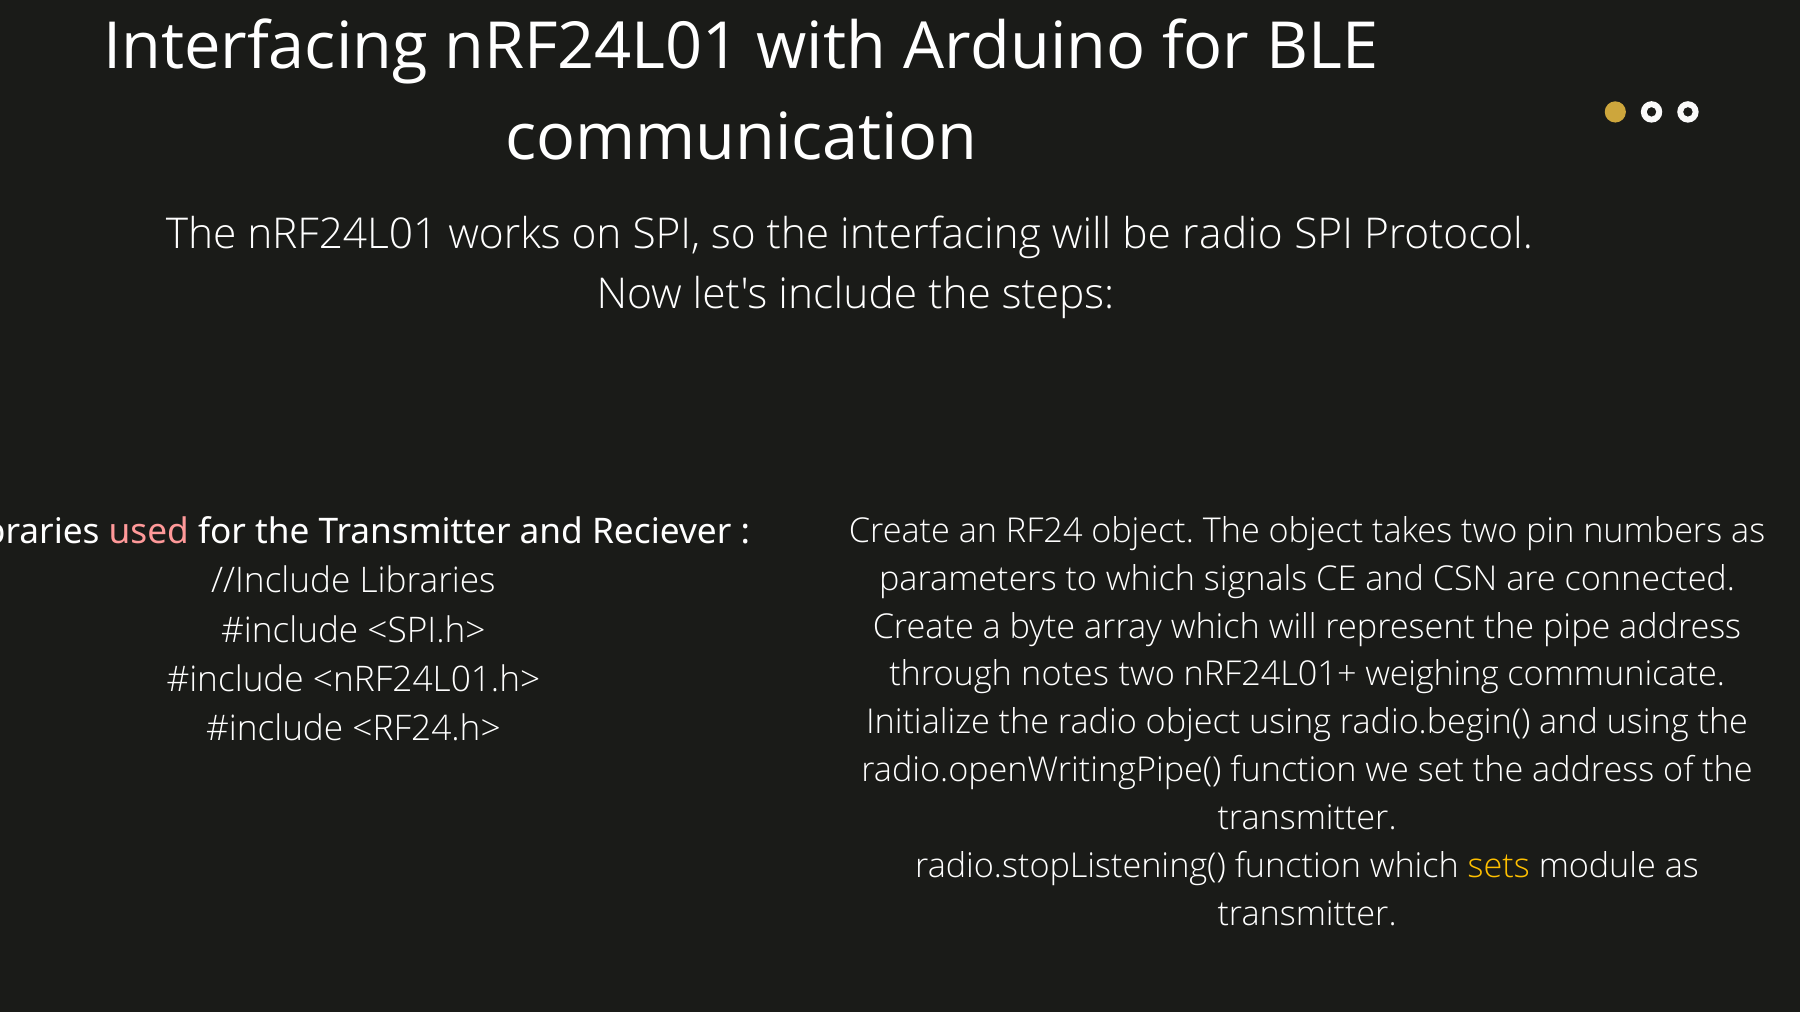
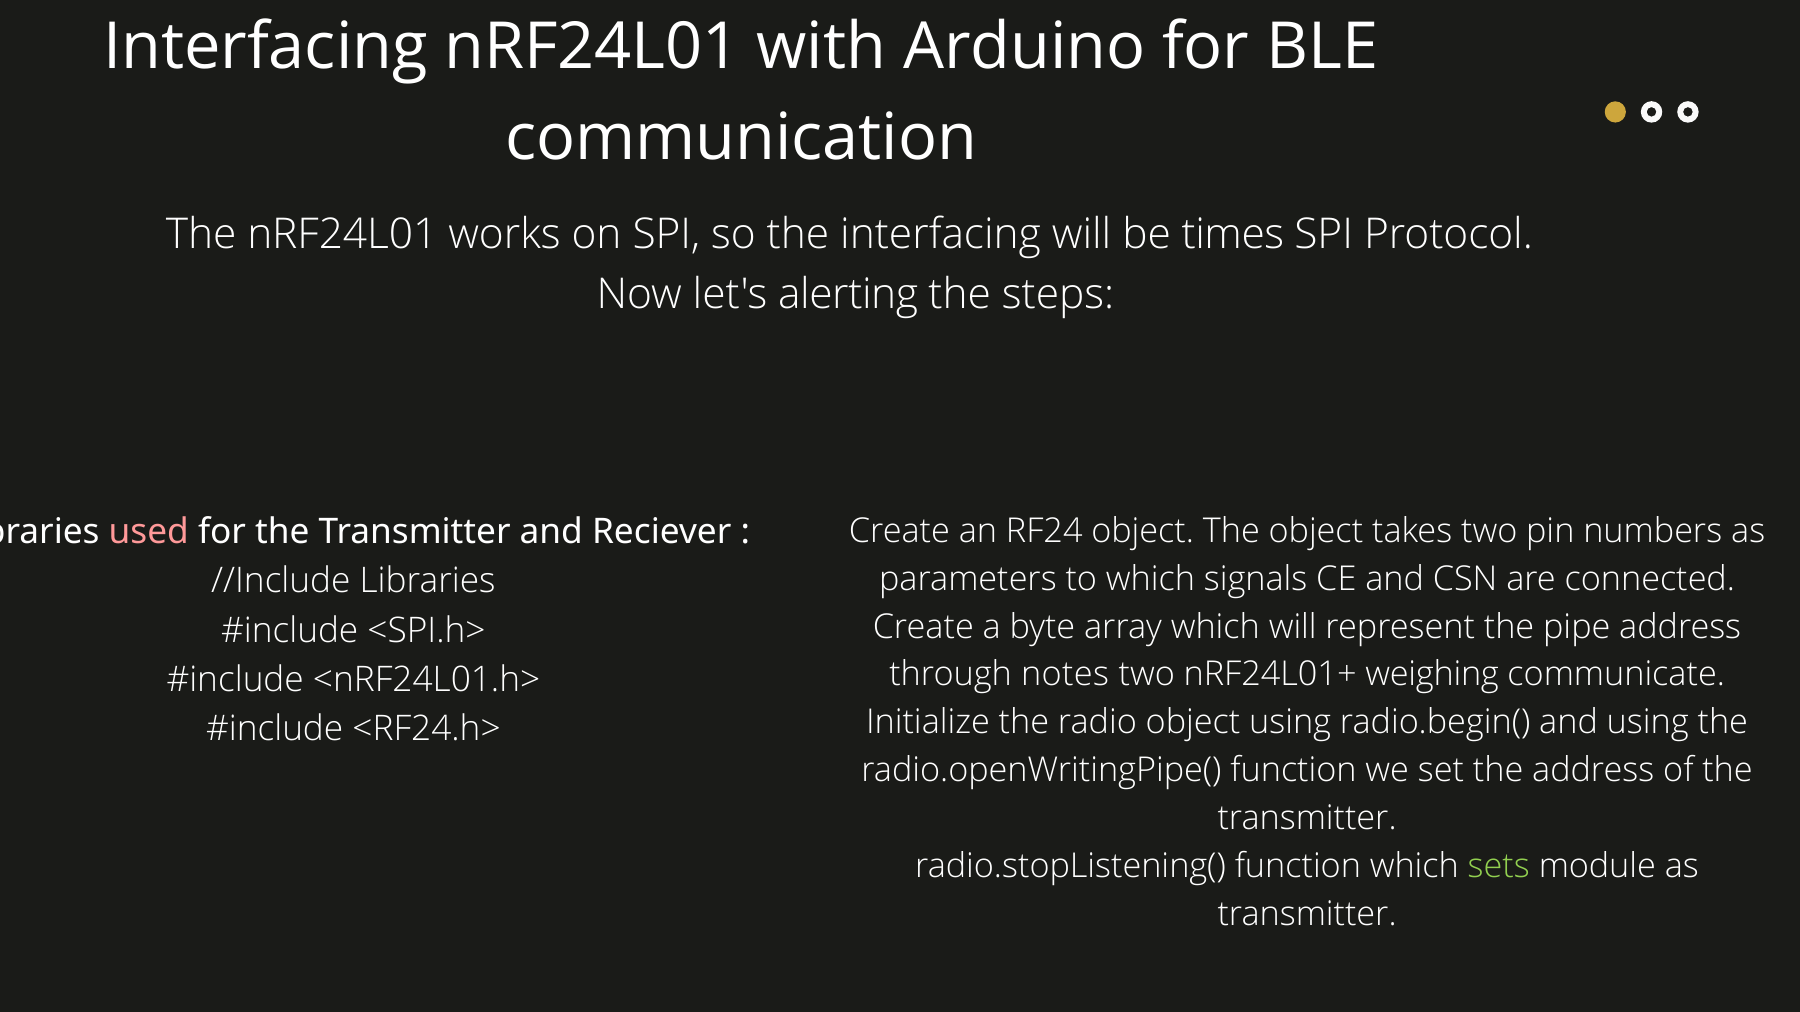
be radio: radio -> times
include: include -> alerting
sets colour: yellow -> light green
